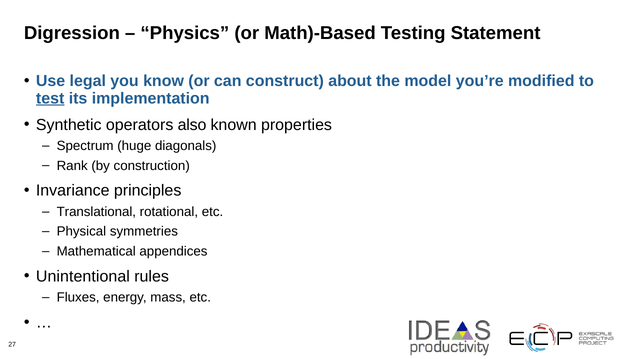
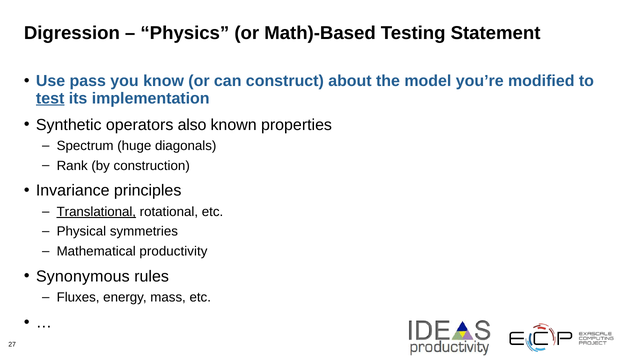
legal: legal -> pass
Translational underline: none -> present
appendices: appendices -> productivity
Unintentional: Unintentional -> Synonymous
